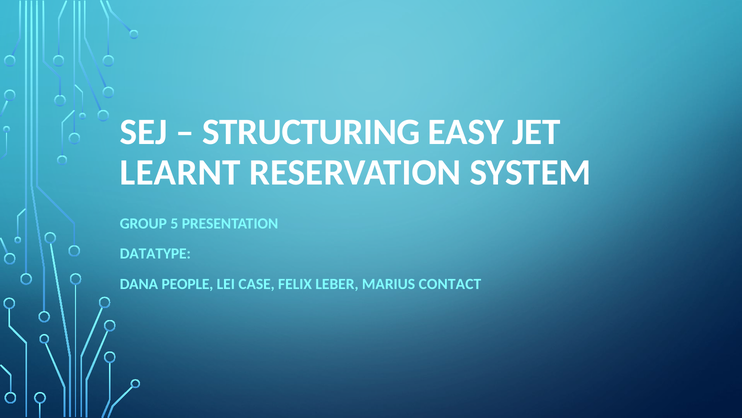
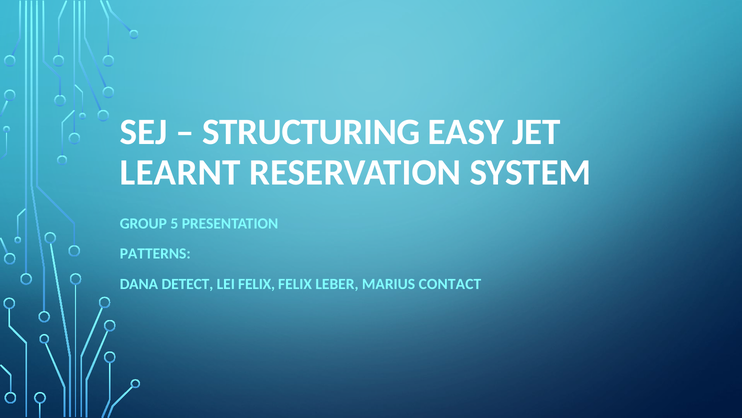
DATATYPE: DATATYPE -> PATTERNS
PEOPLE: PEOPLE -> DETECT
LEI CASE: CASE -> FELIX
